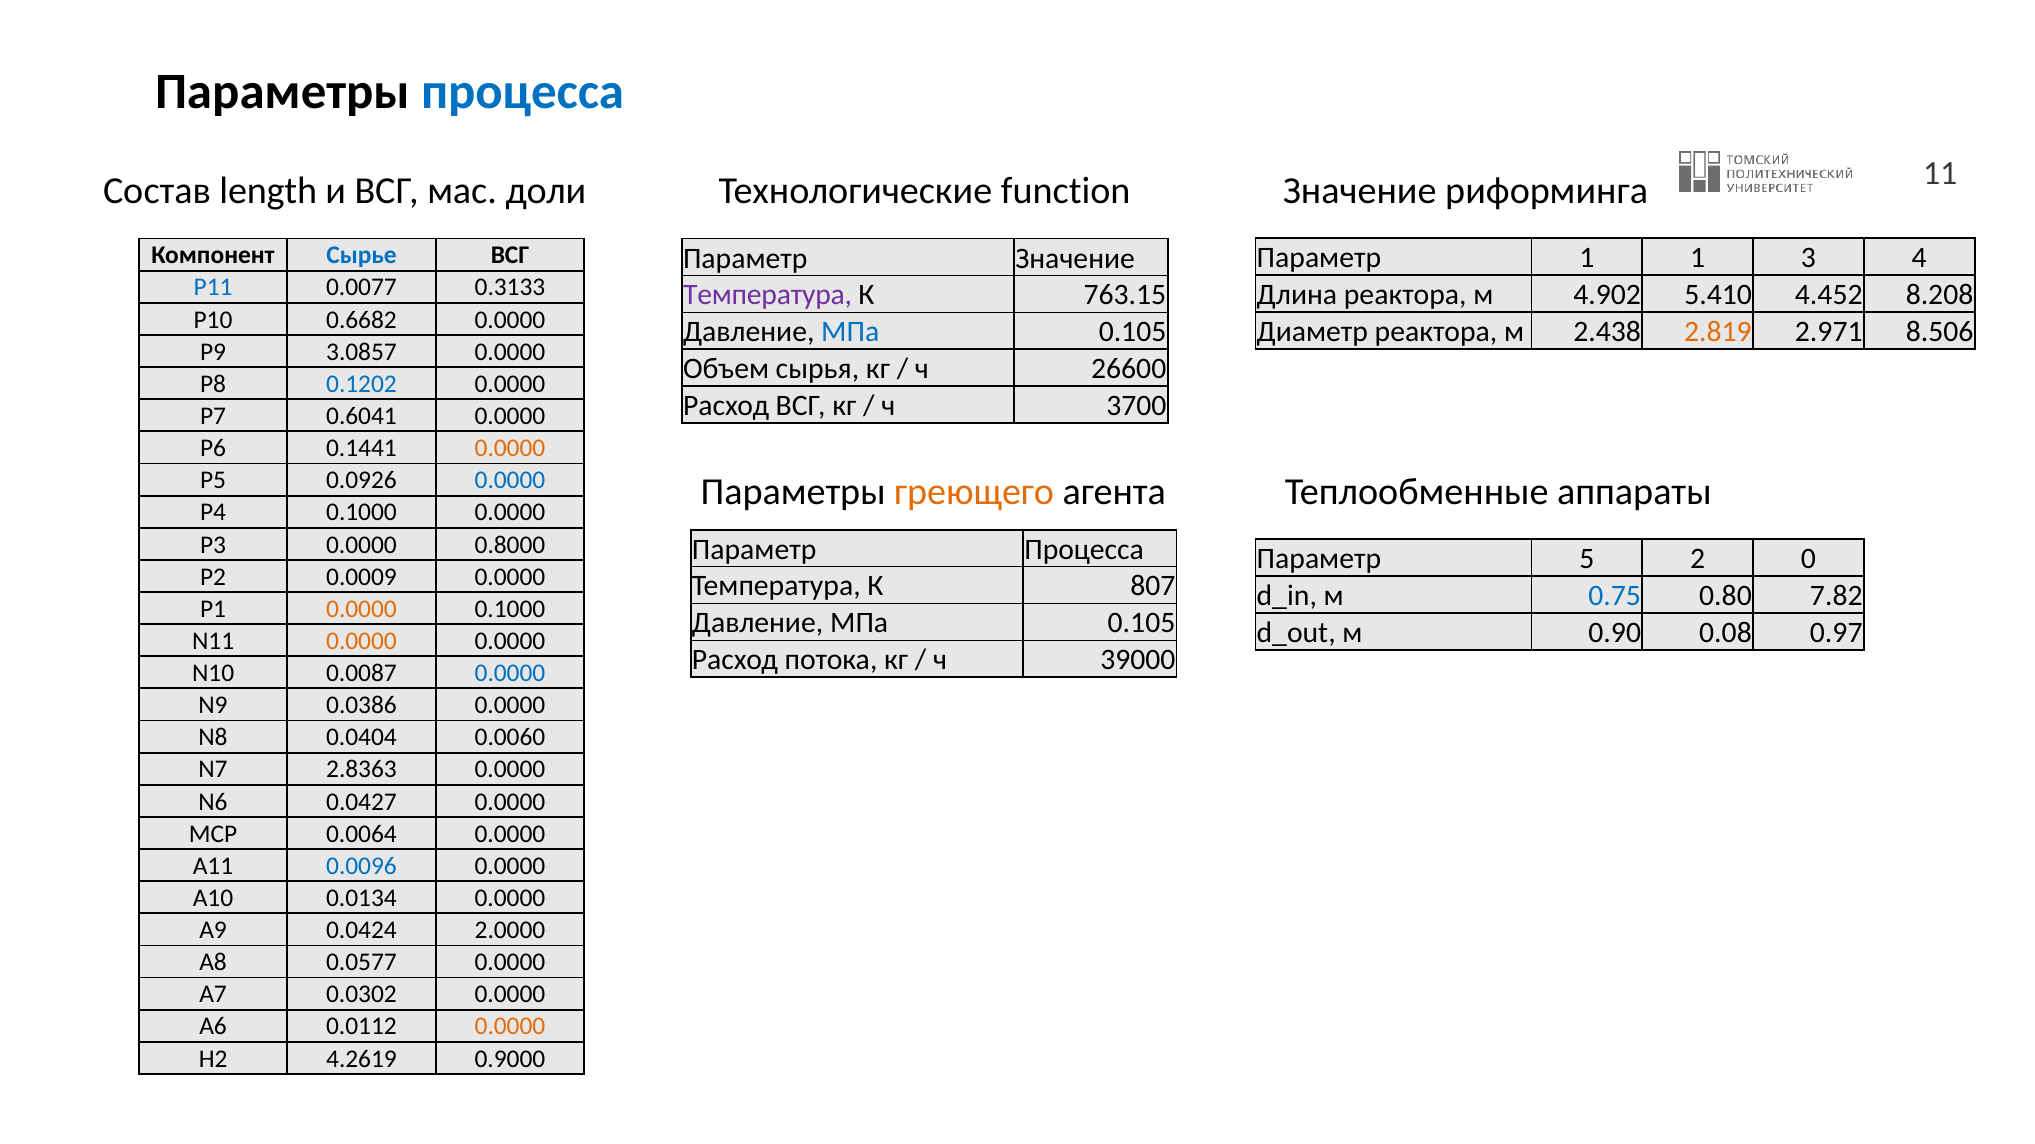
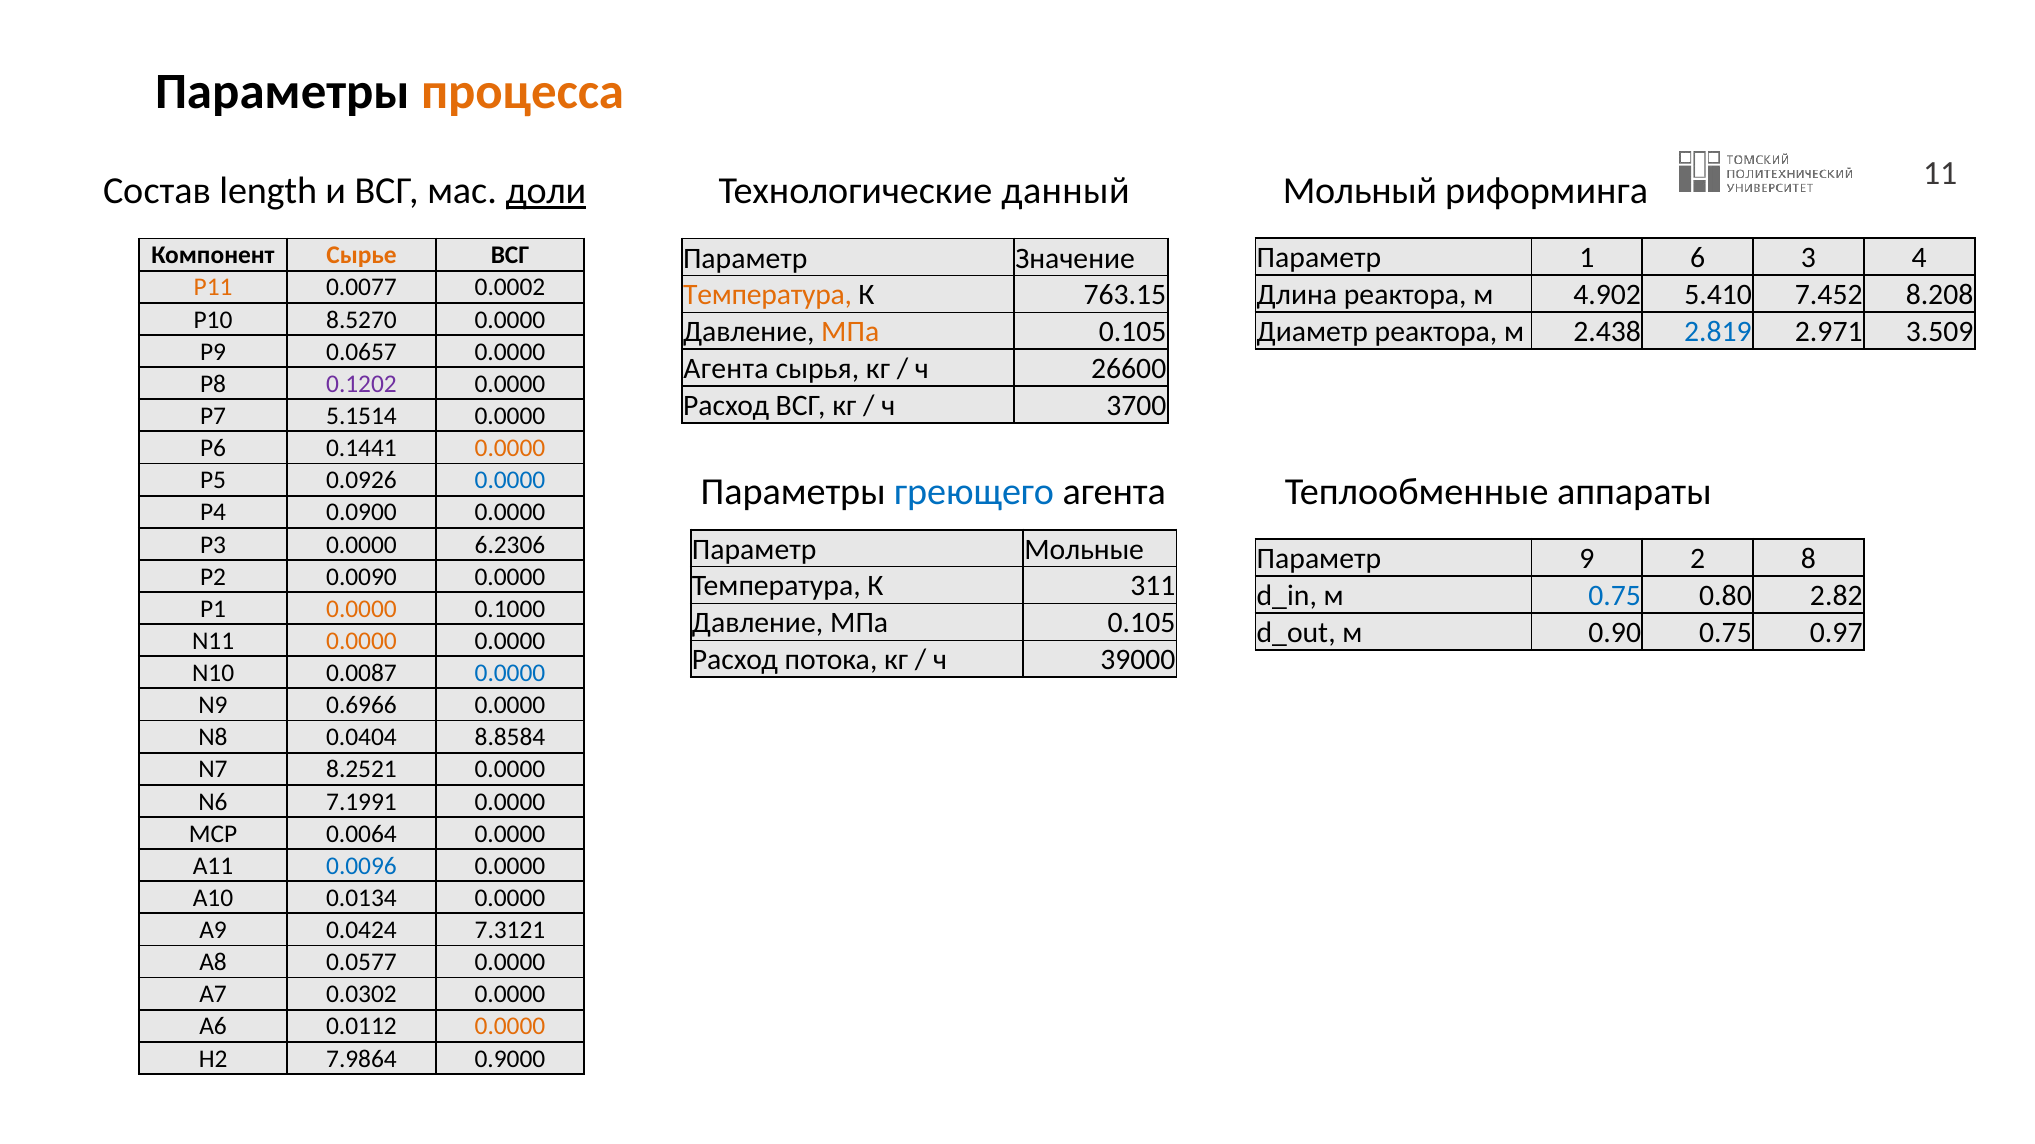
процесса at (523, 91) colour: blue -> orange
доли underline: none -> present
function: function -> данный
Значение at (1360, 191): Значение -> Мольный
Сырье colour: blue -> orange
1 1: 1 -> 6
P11 colour: blue -> orange
0.3133: 0.3133 -> 0.0002
4.452: 4.452 -> 7.452
Температура at (768, 295) colour: purple -> orange
0.6682: 0.6682 -> 8.5270
2.819 colour: orange -> blue
8.506: 8.506 -> 3.509
МПа at (850, 332) colour: blue -> orange
3.0857: 3.0857 -> 0.0657
Объем at (726, 369): Объем -> Агента
0.1202 colour: blue -> purple
0.6041: 0.6041 -> 5.1514
греющего colour: orange -> blue
P4 0.1000: 0.1000 -> 0.0900
0.8000: 0.8000 -> 6.2306
Параметр Процесса: Процесса -> Мольные
5: 5 -> 9
0: 0 -> 8
0.0009: 0.0009 -> 0.0090
807: 807 -> 311
7.82: 7.82 -> 2.82
0.90 0.08: 0.08 -> 0.75
0.0386: 0.0386 -> 0.6966
0.0060: 0.0060 -> 8.8584
2.8363: 2.8363 -> 8.2521
0.0427: 0.0427 -> 7.1991
2.0000: 2.0000 -> 7.3121
4.2619: 4.2619 -> 7.9864
